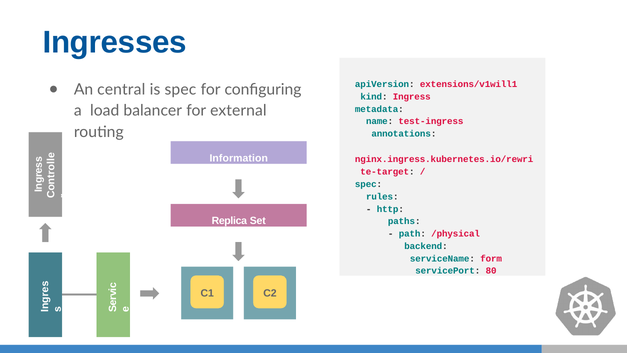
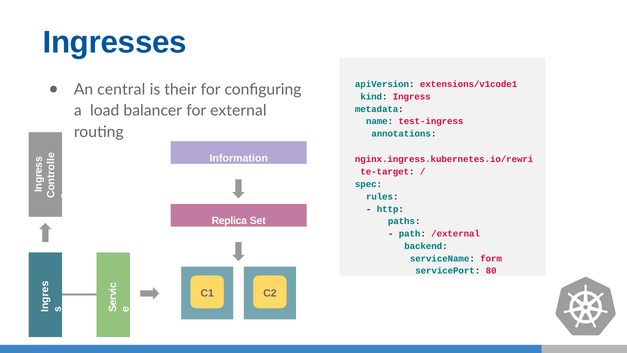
extensions/v1will1: extensions/v1will1 -> extensions/v1code1
is spec: spec -> their
/physical: /physical -> /external
